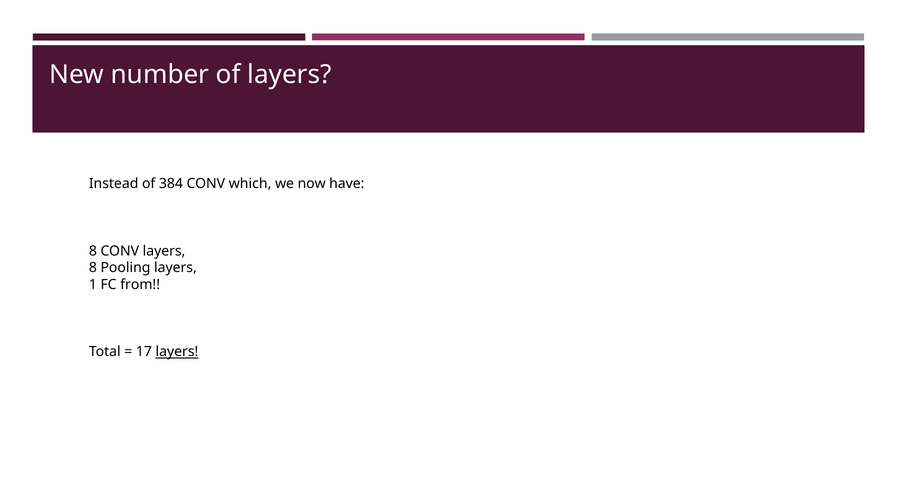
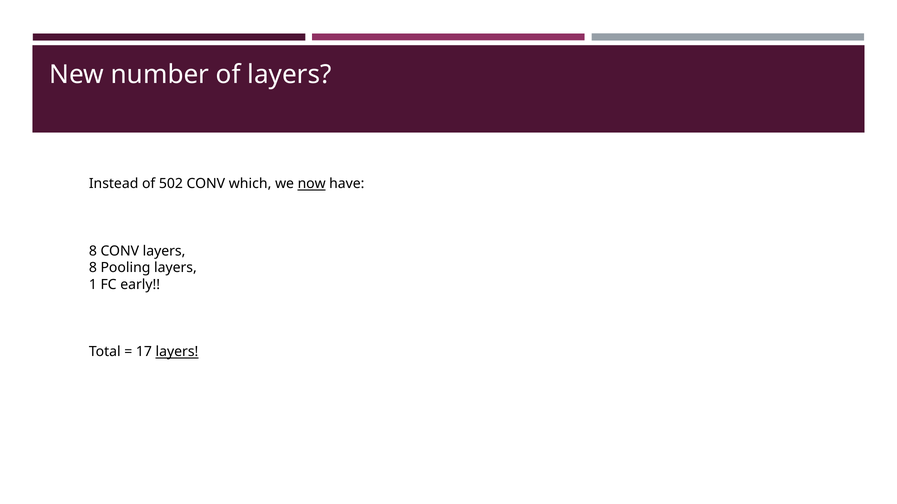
384: 384 -> 502
now underline: none -> present
from: from -> early
